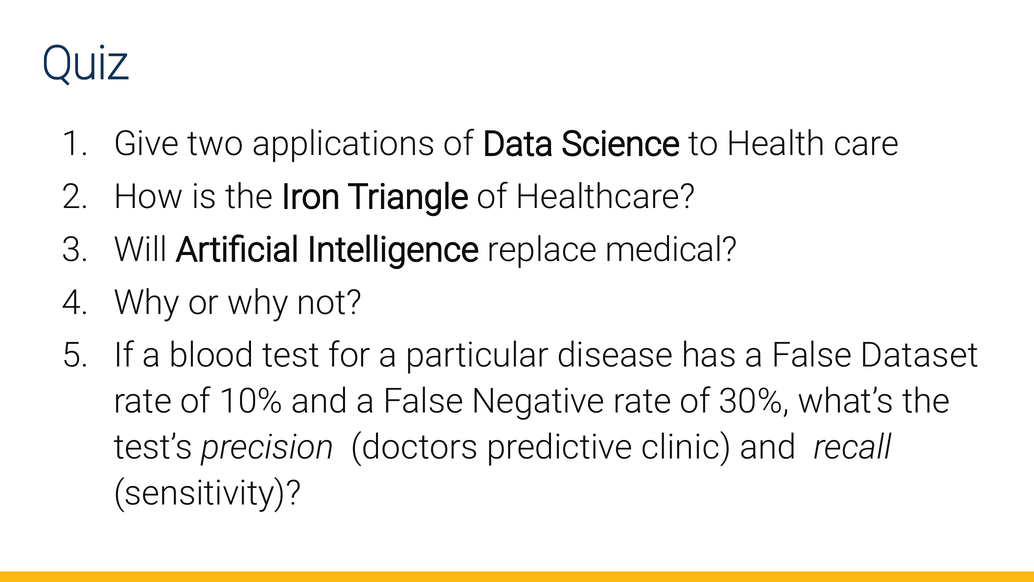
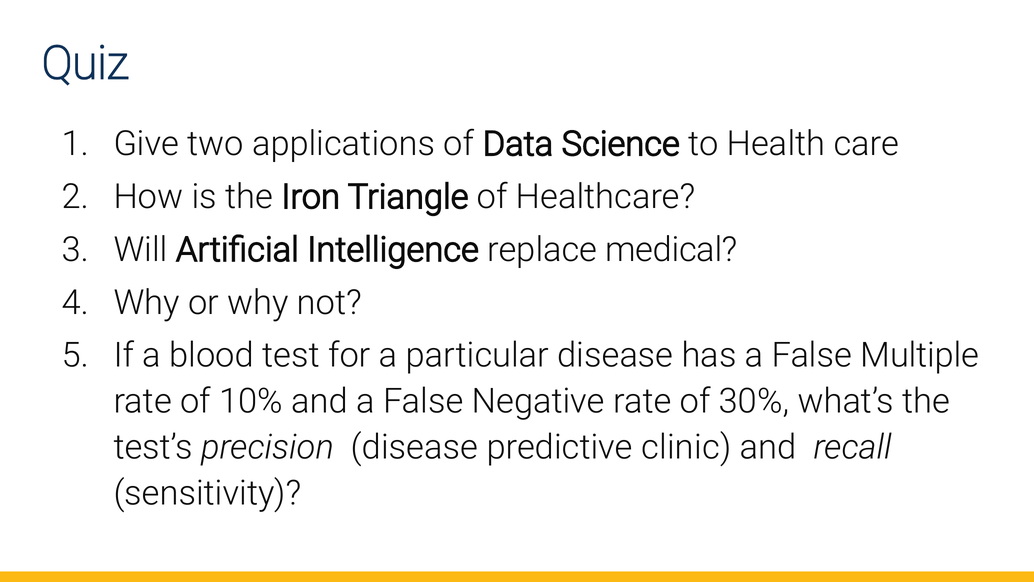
Dataset: Dataset -> Multiple
precision doctors: doctors -> disease
